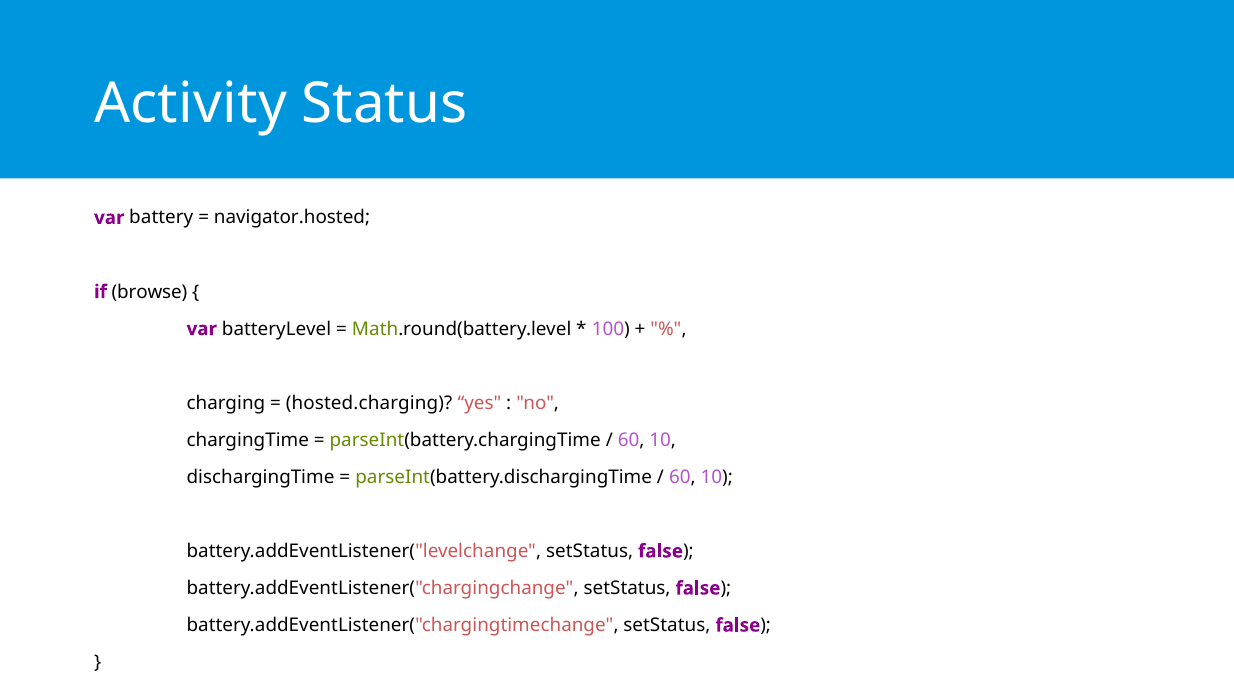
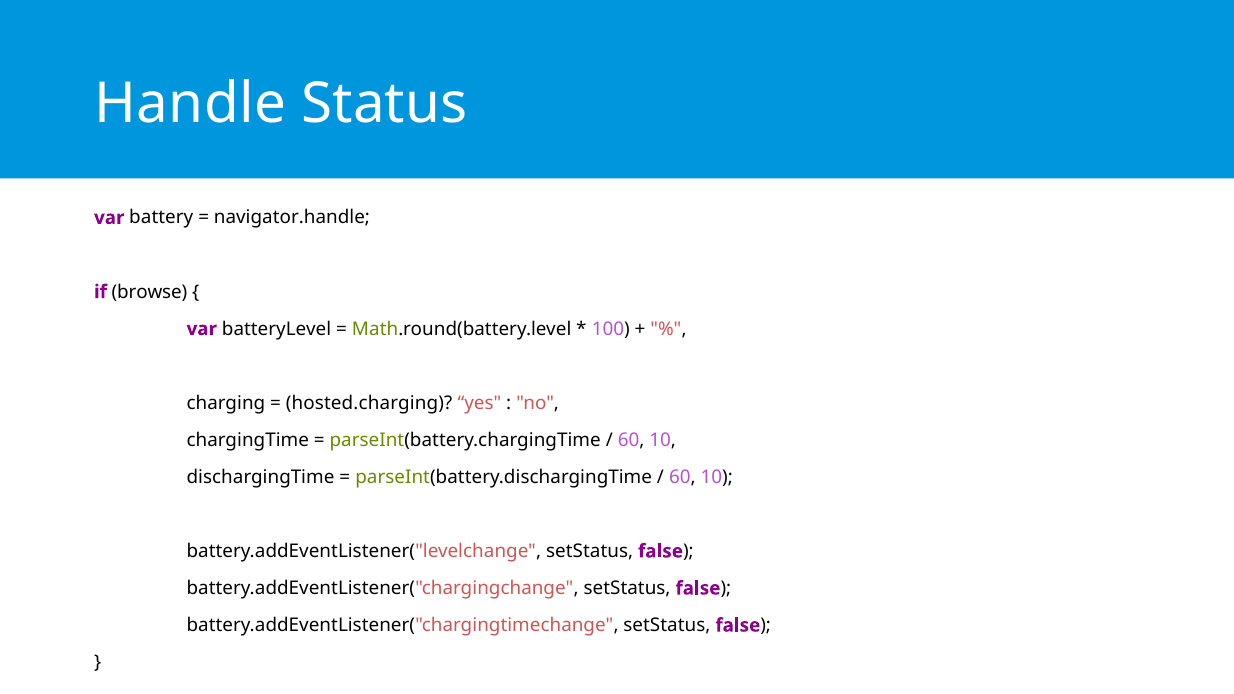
Activity: Activity -> Handle
navigator.hosted: navigator.hosted -> navigator.handle
